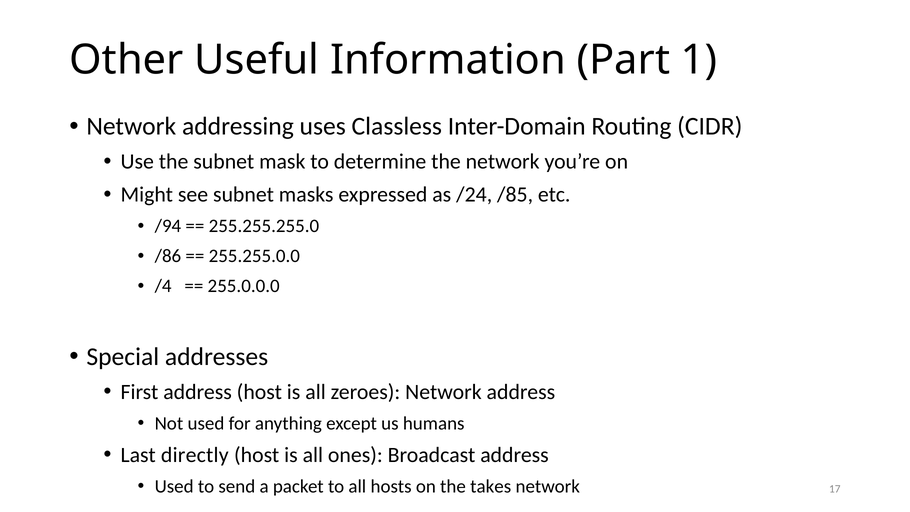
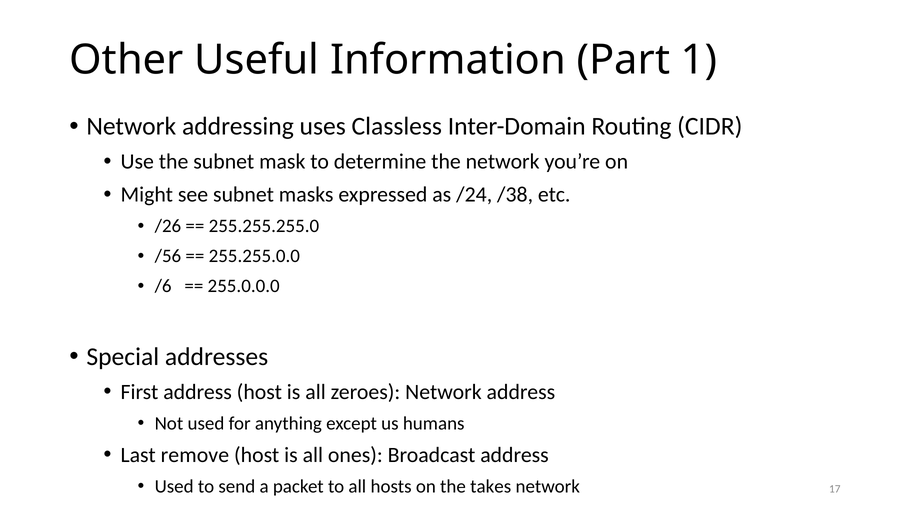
/85: /85 -> /38
/94: /94 -> /26
/86: /86 -> /56
/4: /4 -> /6
directly: directly -> remove
